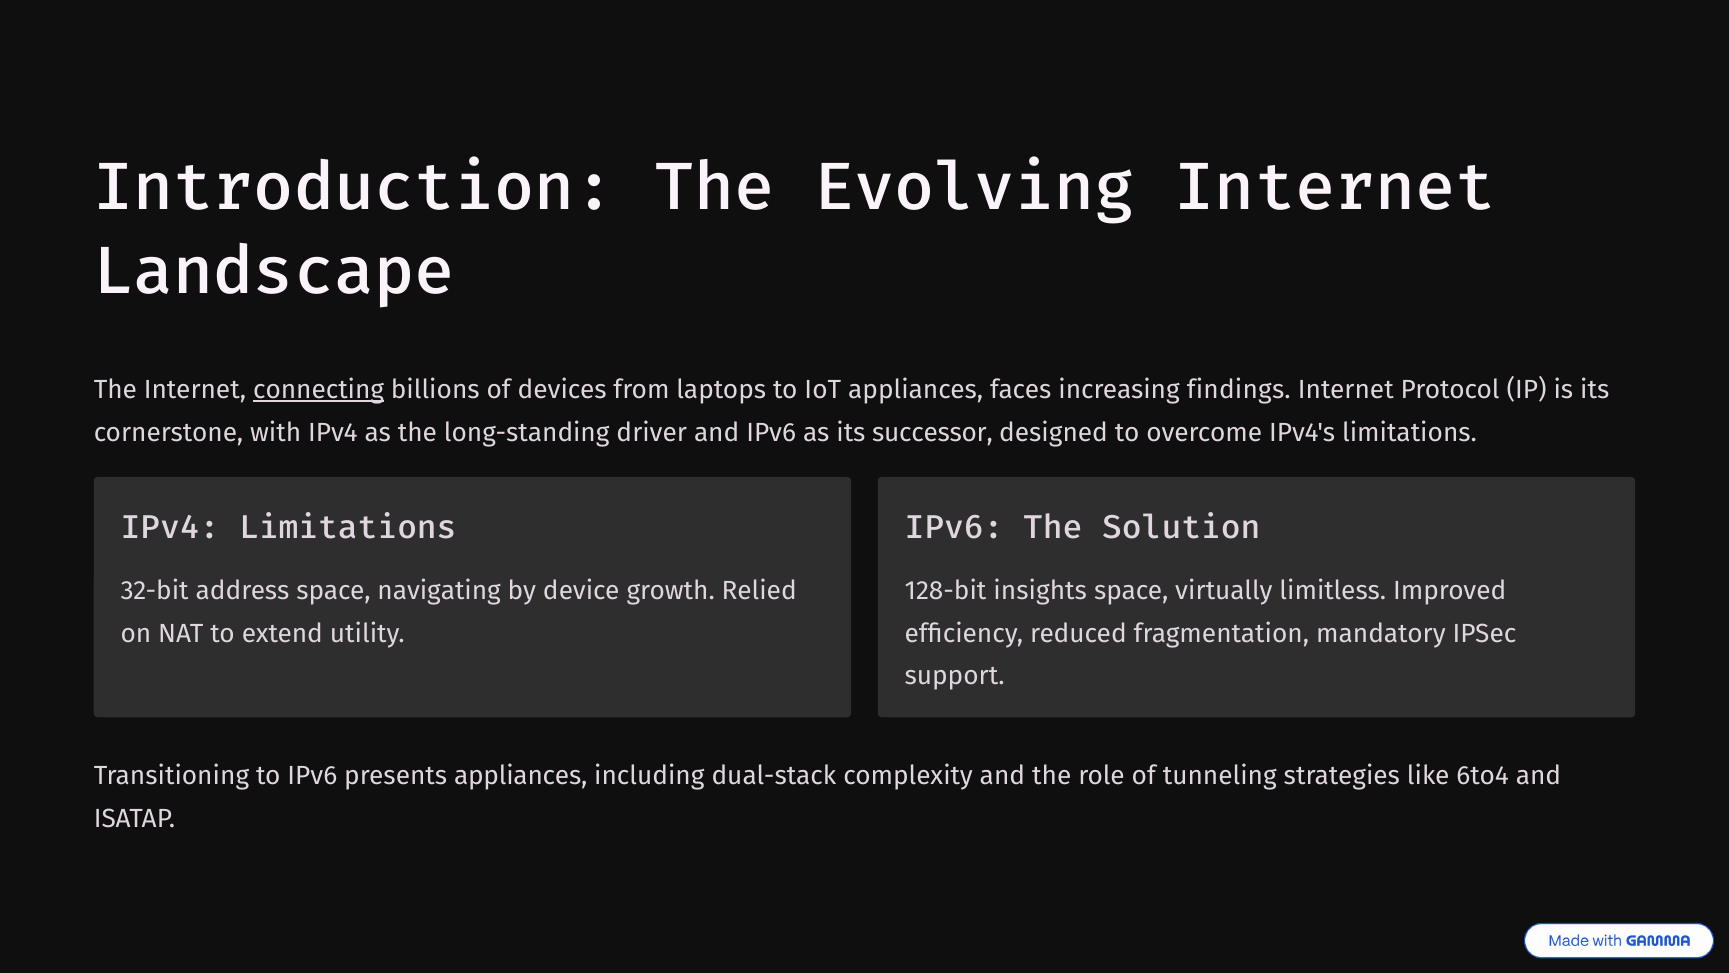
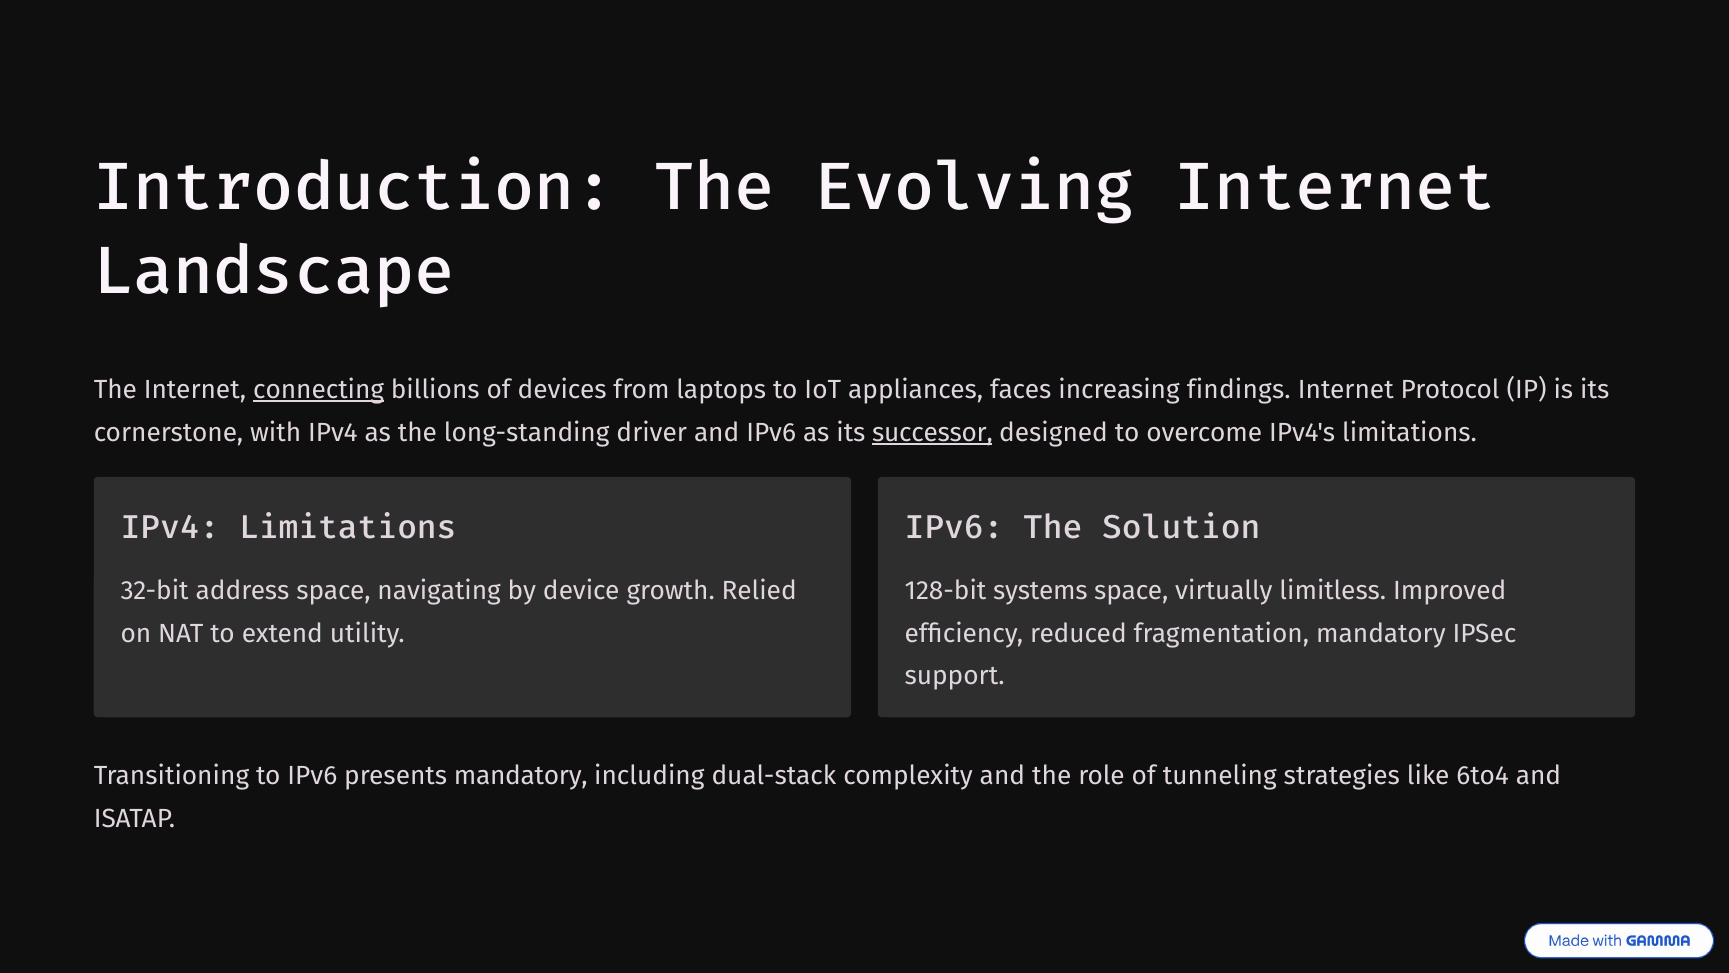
successor underline: none -> present
insights: insights -> systems
presents appliances: appliances -> mandatory
